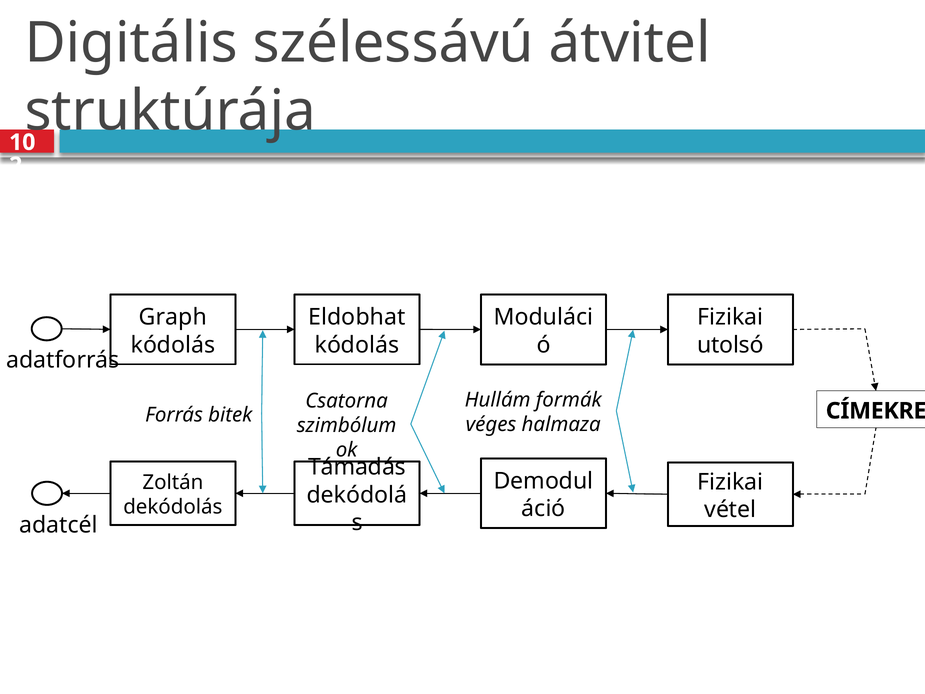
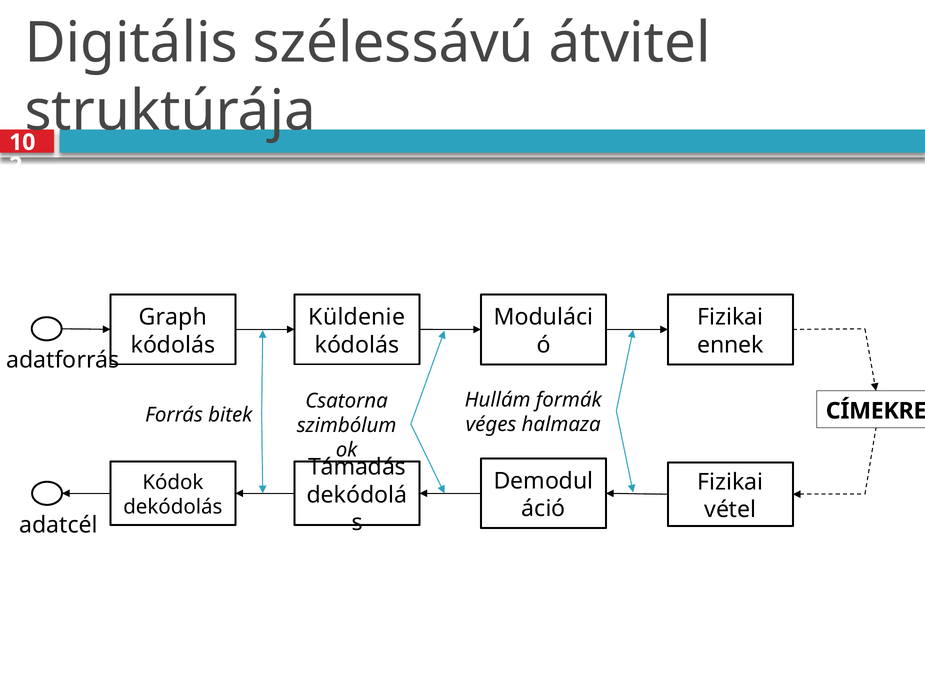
Eldobhat: Eldobhat -> Küldenie
utolsó: utolsó -> ennek
Zoltán: Zoltán -> Kódok
